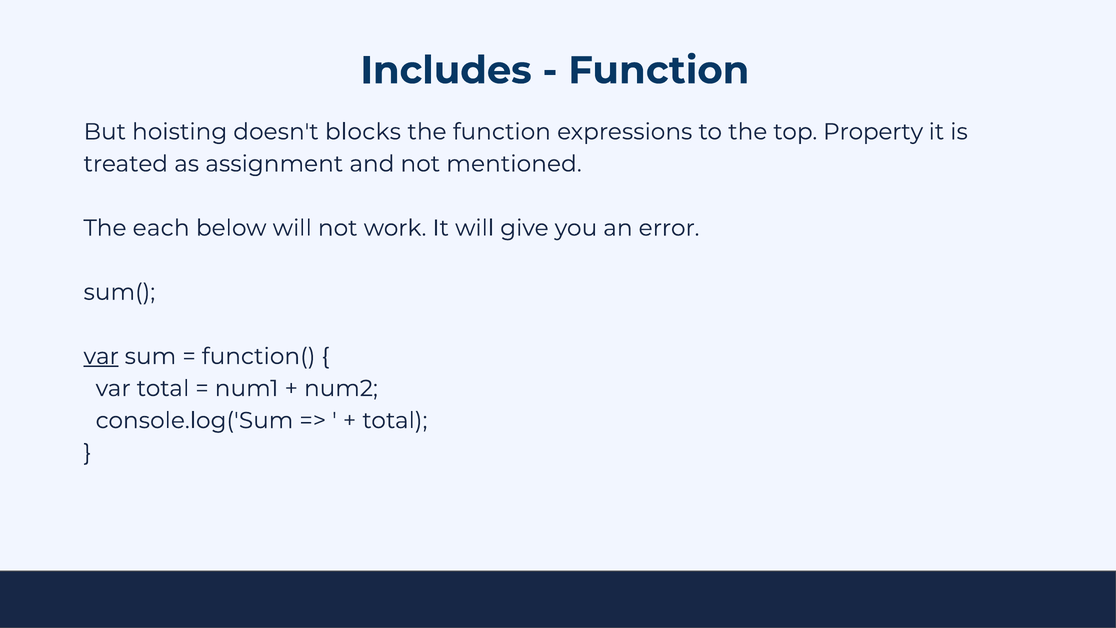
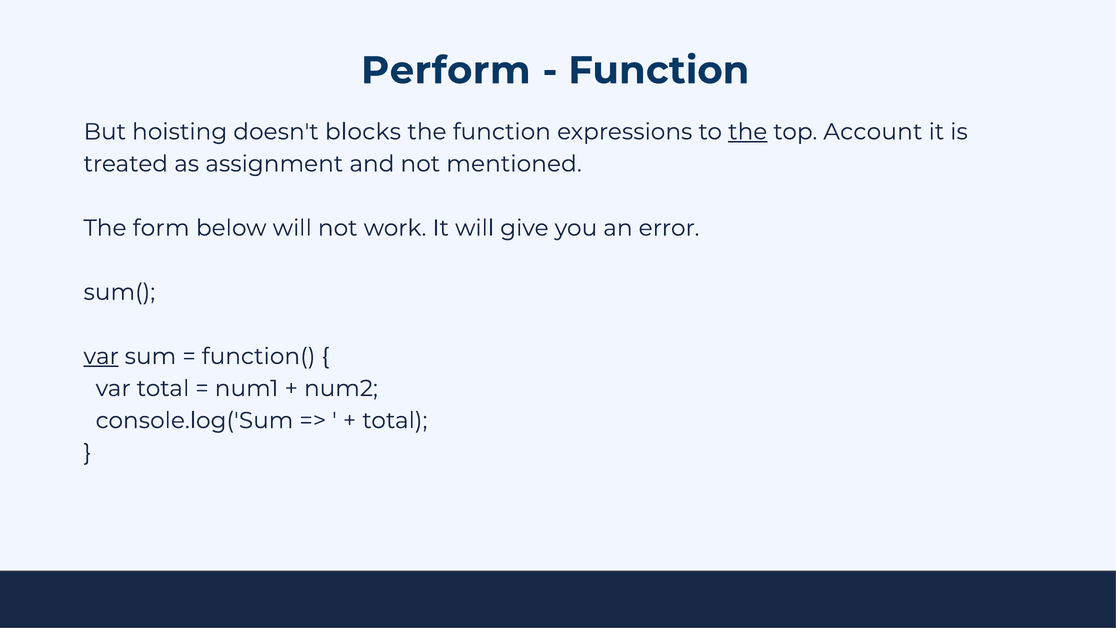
Includes: Includes -> Perform
the at (748, 132) underline: none -> present
Property: Property -> Account
each: each -> form
